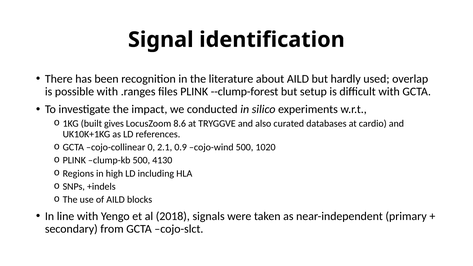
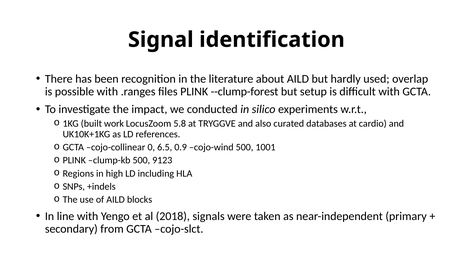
gives: gives -> work
8.6: 8.6 -> 5.8
2.1: 2.1 -> 6.5
1020: 1020 -> 1001
4130: 4130 -> 9123
